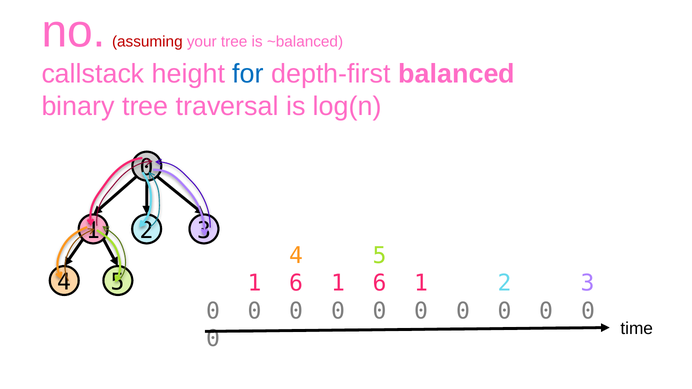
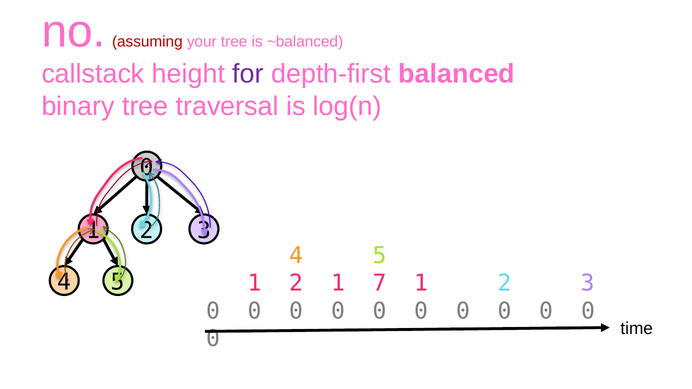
for colour: blue -> purple
6 at (296, 283): 6 -> 2
6 at (380, 283): 6 -> 7
